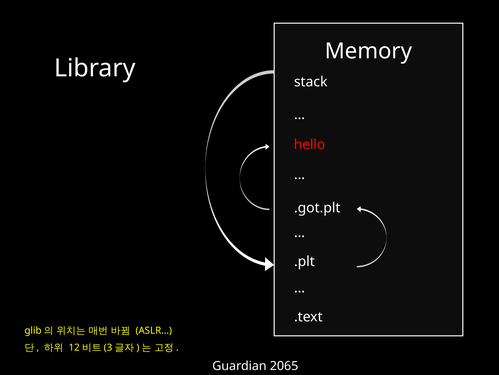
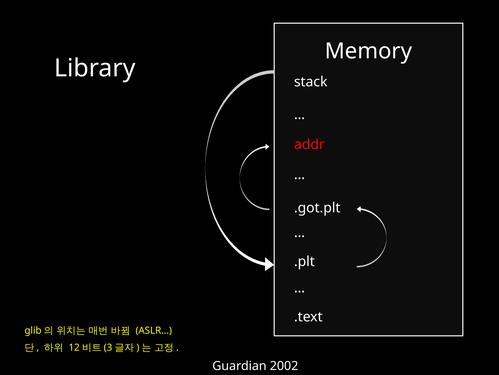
hello: hello -> addr
2065: 2065 -> 2002
